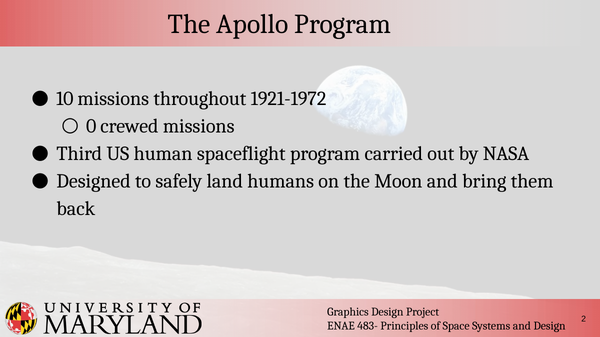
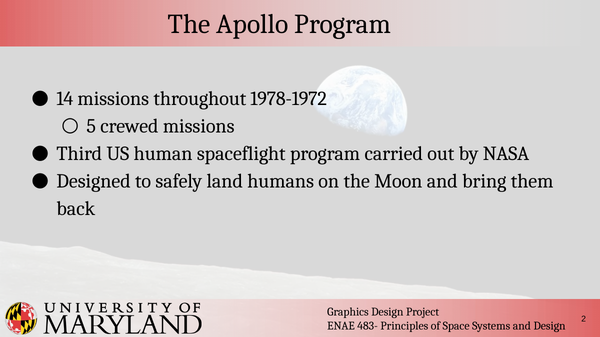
10: 10 -> 14
1921-1972: 1921-1972 -> 1978-1972
0: 0 -> 5
